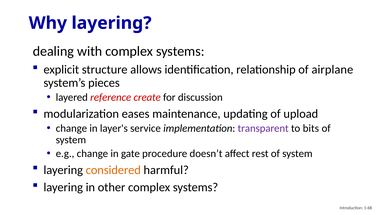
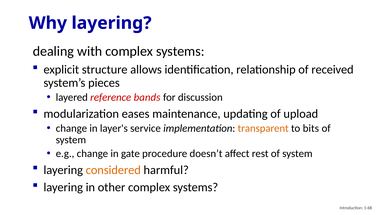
airplane: airplane -> received
create: create -> bands
transparent colour: purple -> orange
